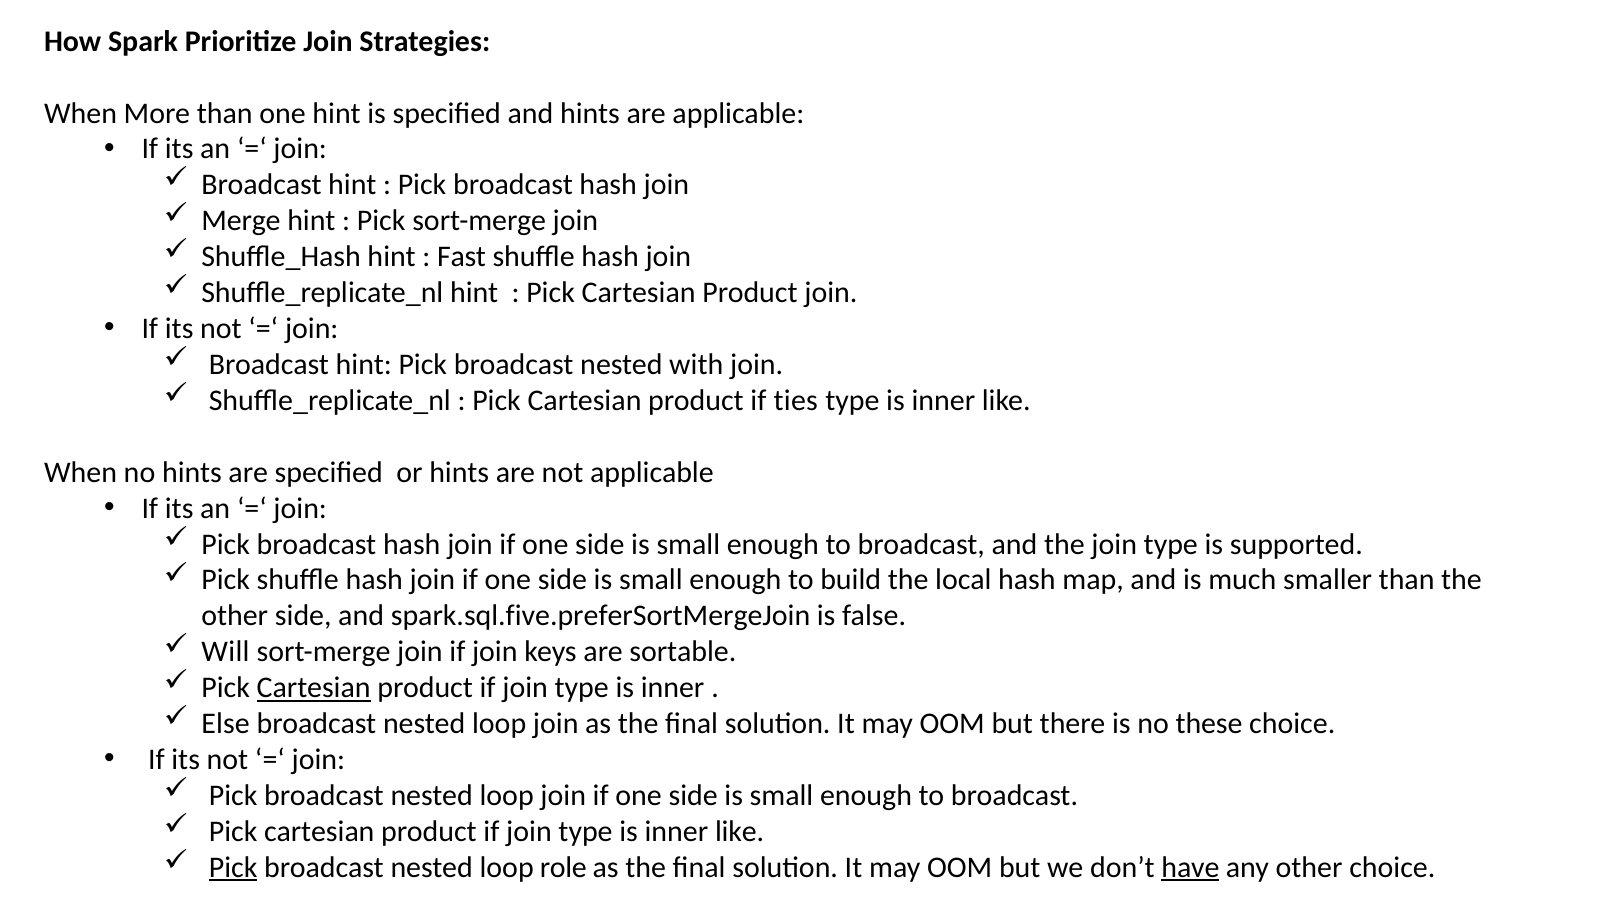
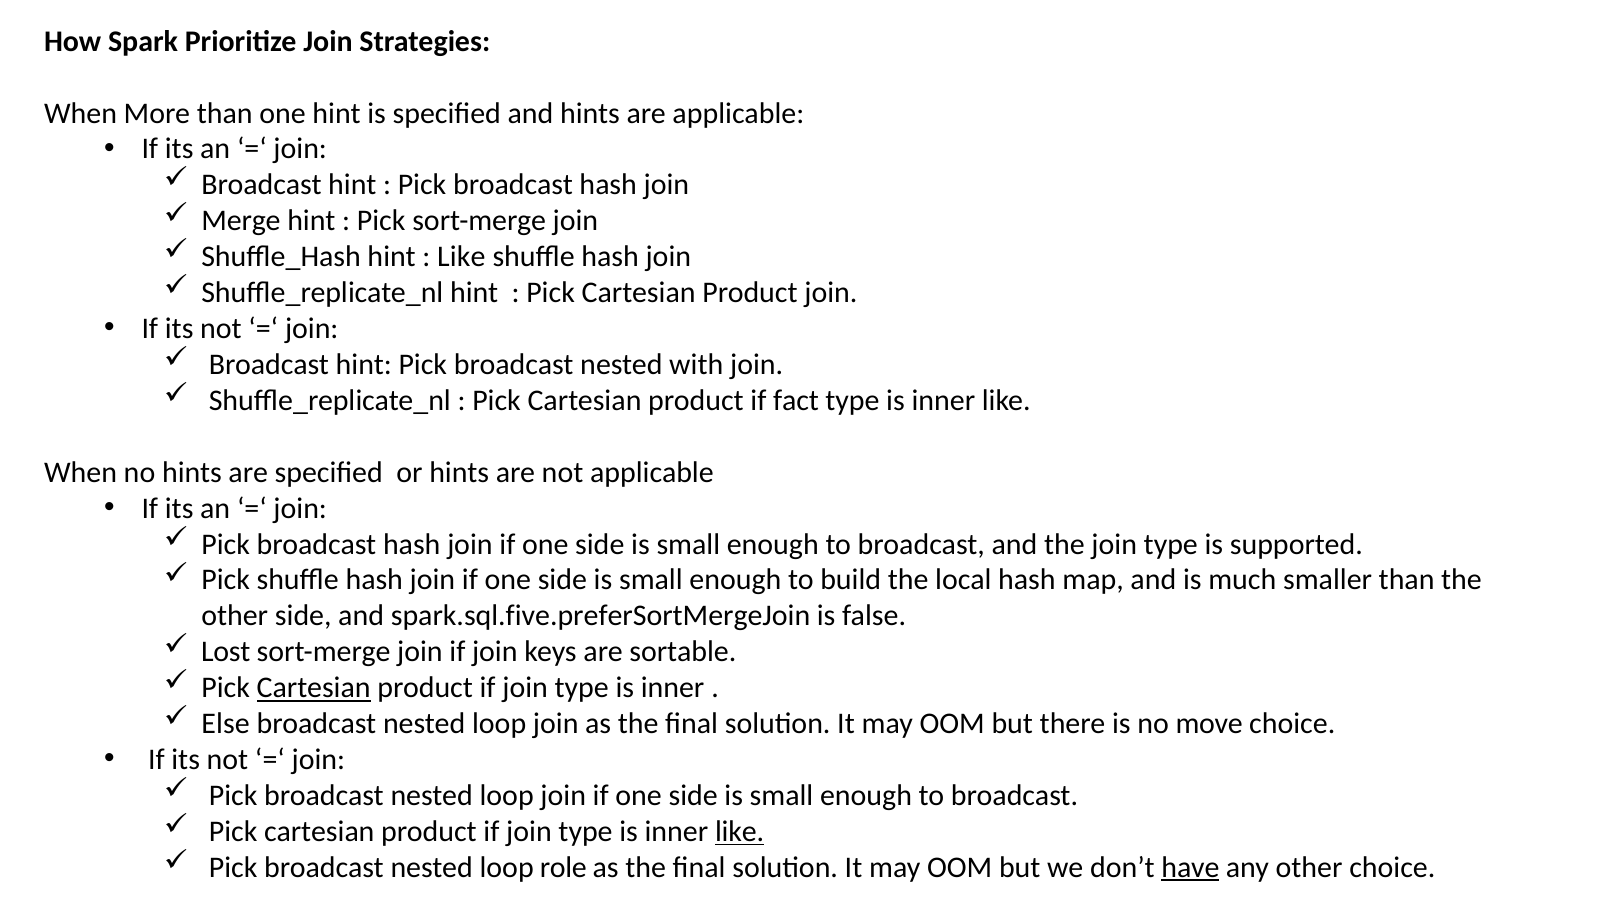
Fast at (462, 257): Fast -> Like
ties: ties -> fact
Will: Will -> Lost
these: these -> move
like at (740, 832) underline: none -> present
Pick at (233, 868) underline: present -> none
